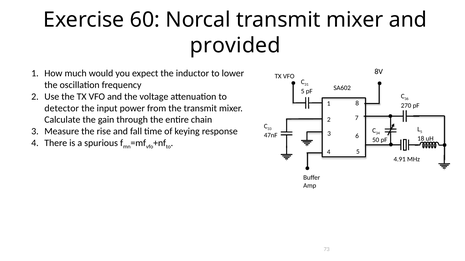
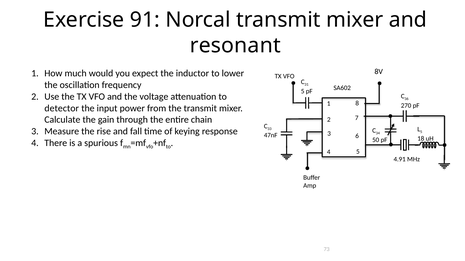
60: 60 -> 91
provided: provided -> resonant
